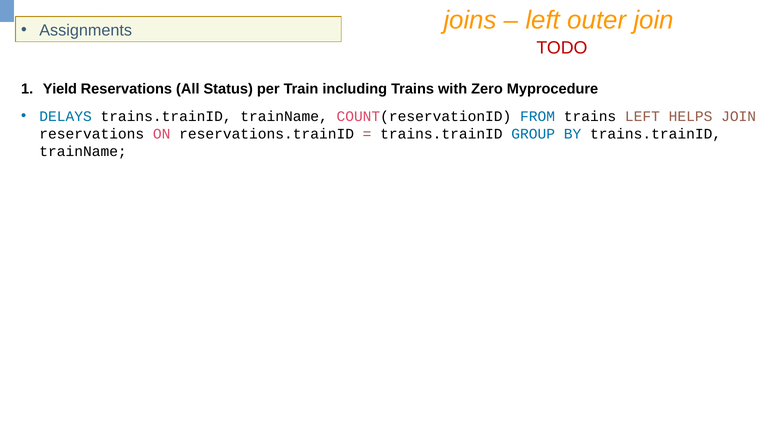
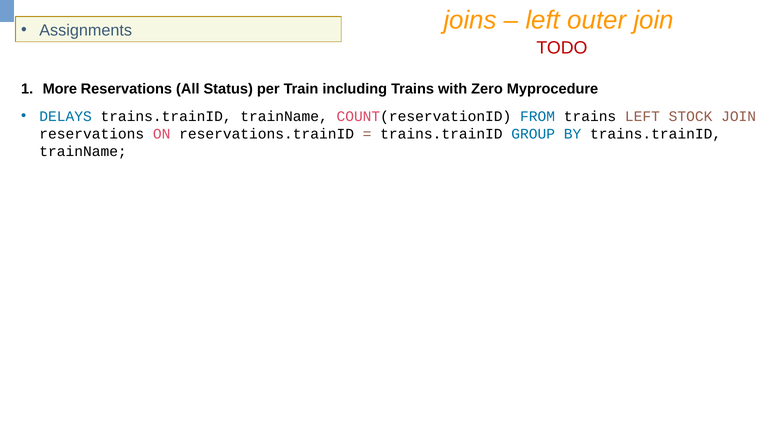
Yield: Yield -> More
HELPS: HELPS -> STOCK
